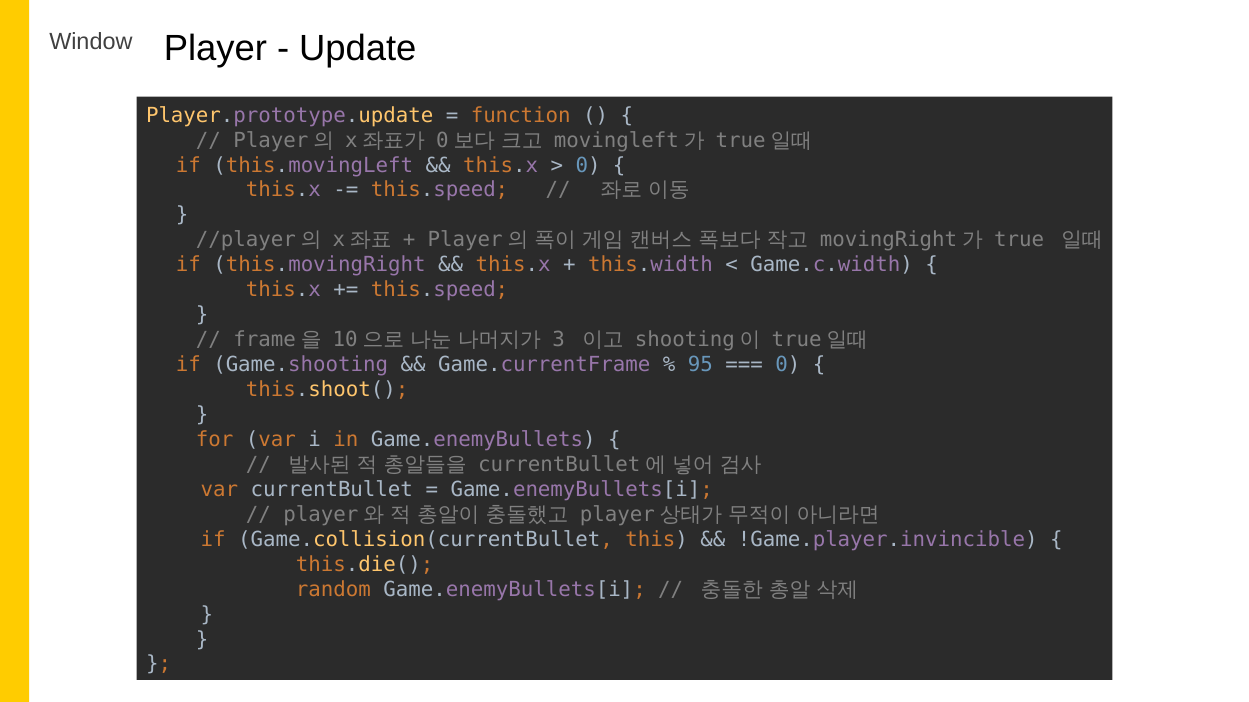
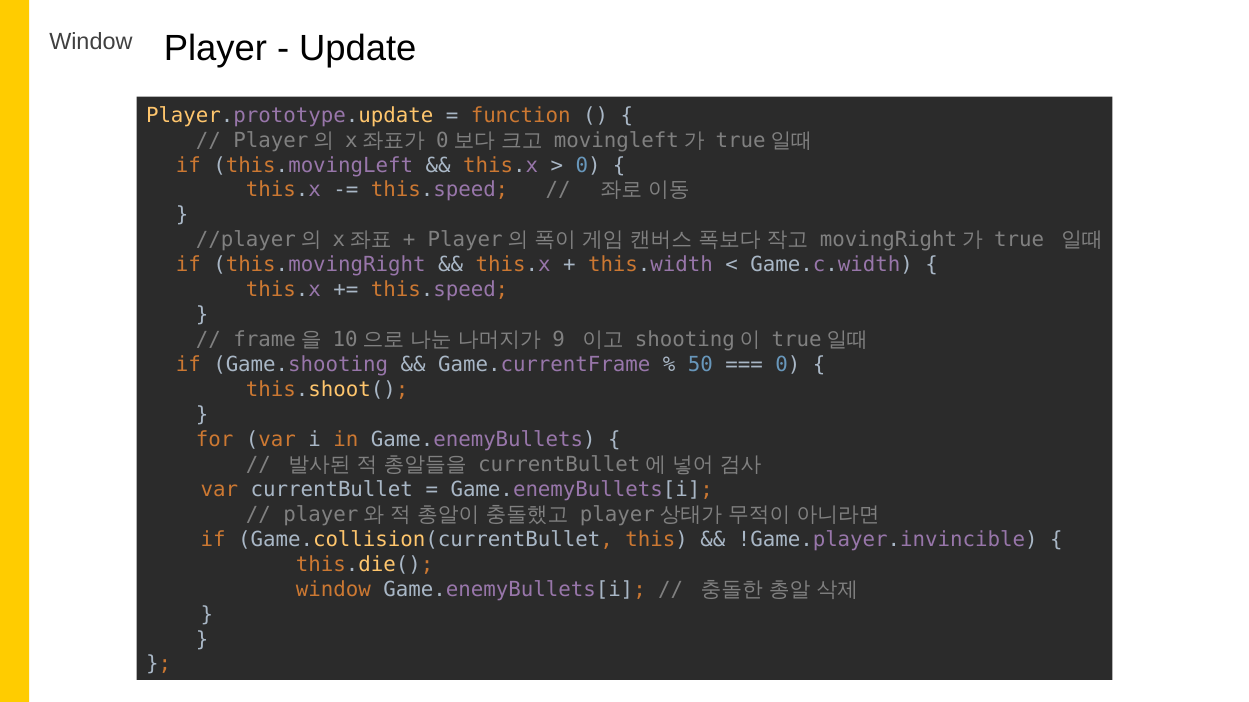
3: 3 -> 9
95: 95 -> 50
random at (333, 590): random -> window
